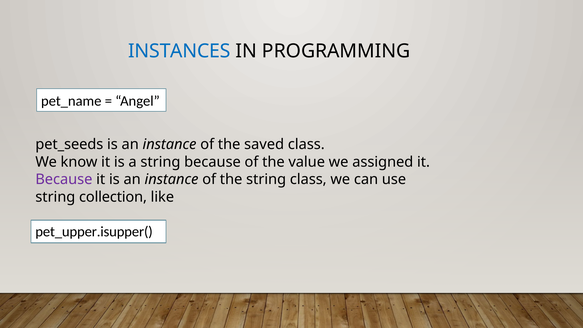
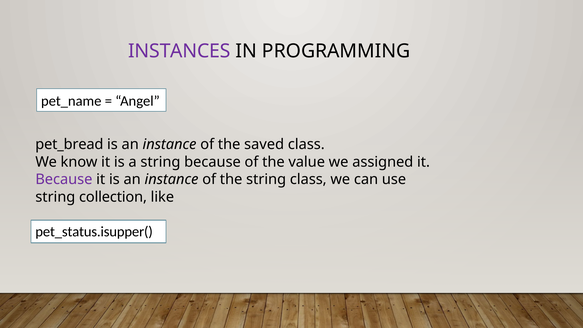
INSTANCES colour: blue -> purple
pet_seeds: pet_seeds -> pet_bread
pet_upper.isupper(: pet_upper.isupper( -> pet_status.isupper(
